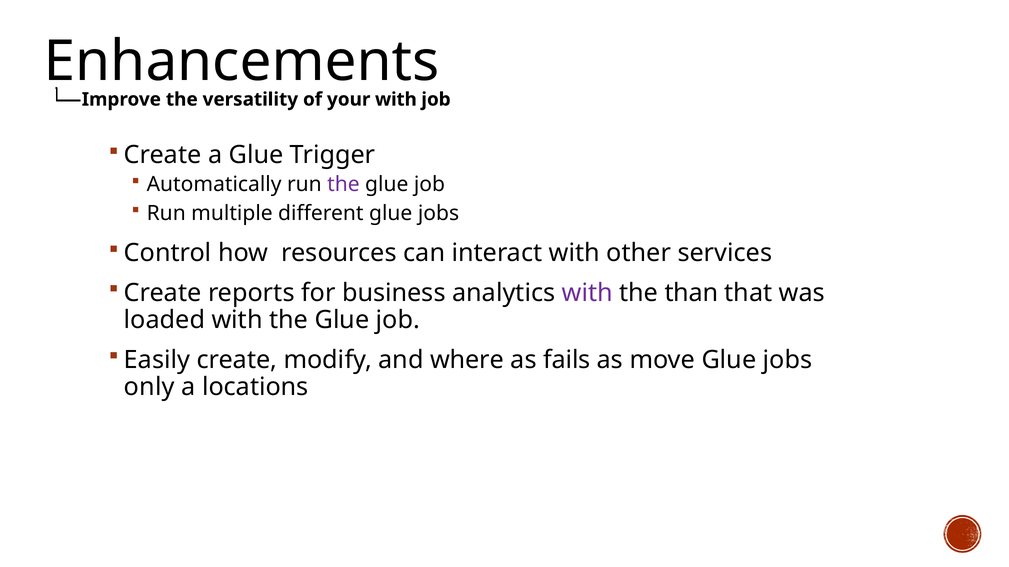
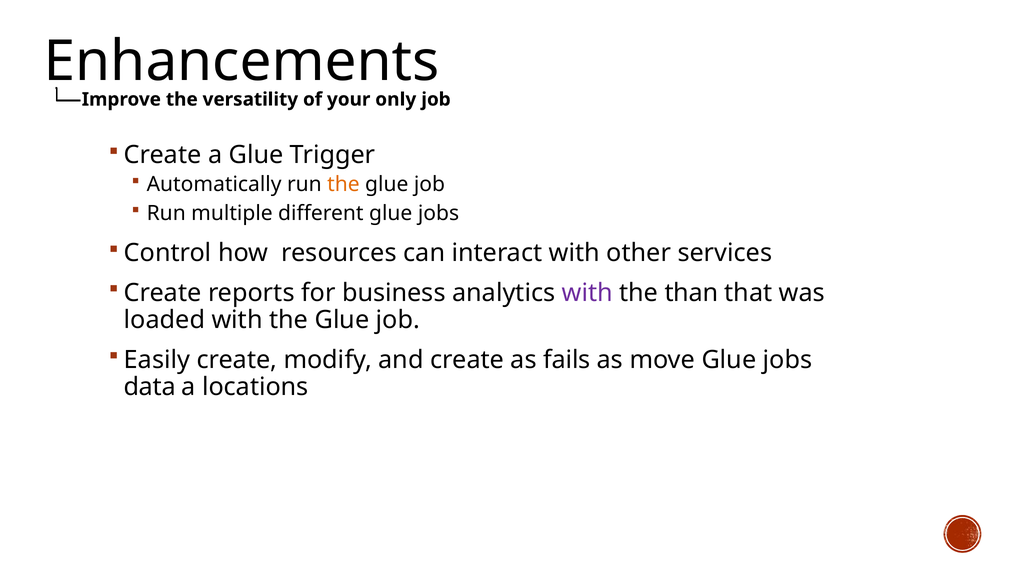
your with: with -> only
the at (343, 184) colour: purple -> orange
and where: where -> create
only: only -> data
